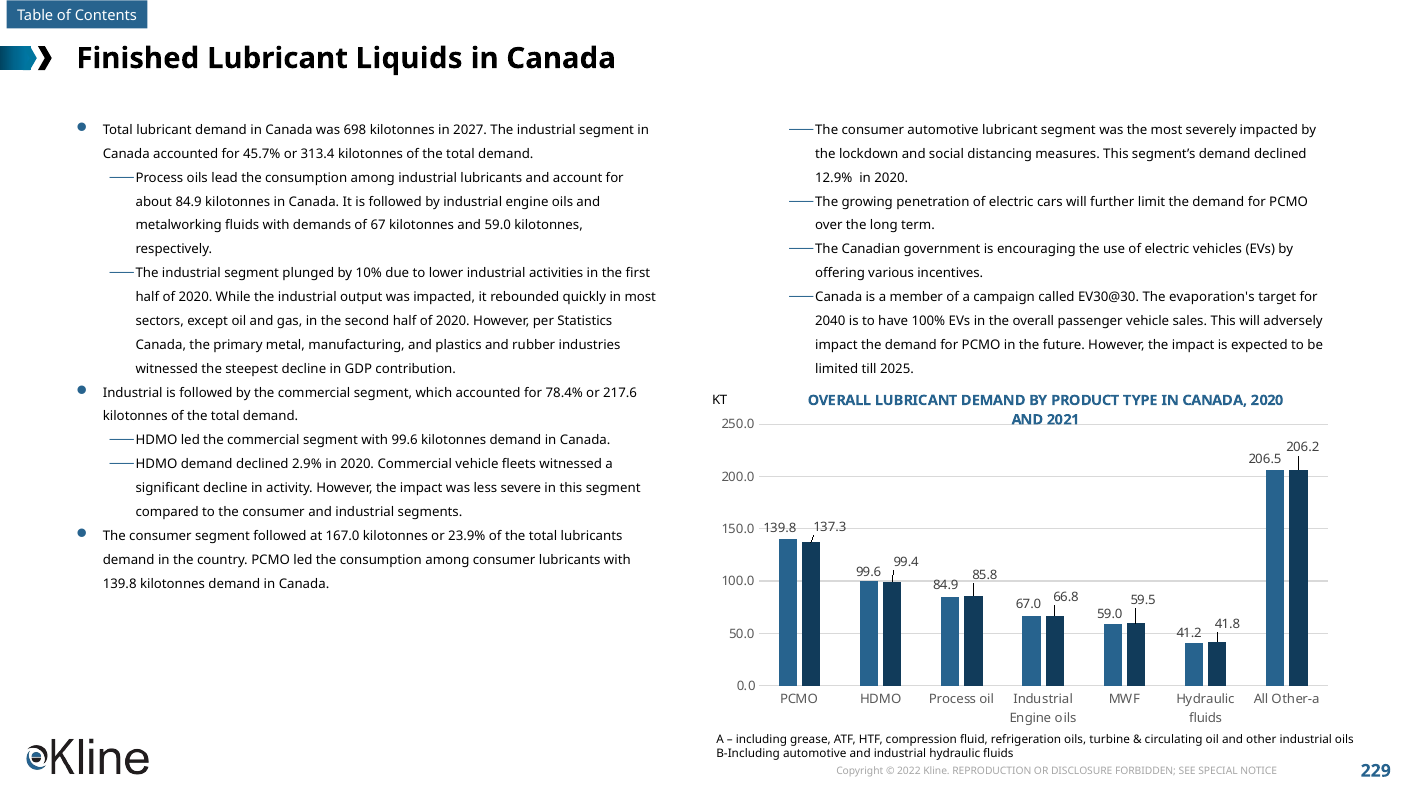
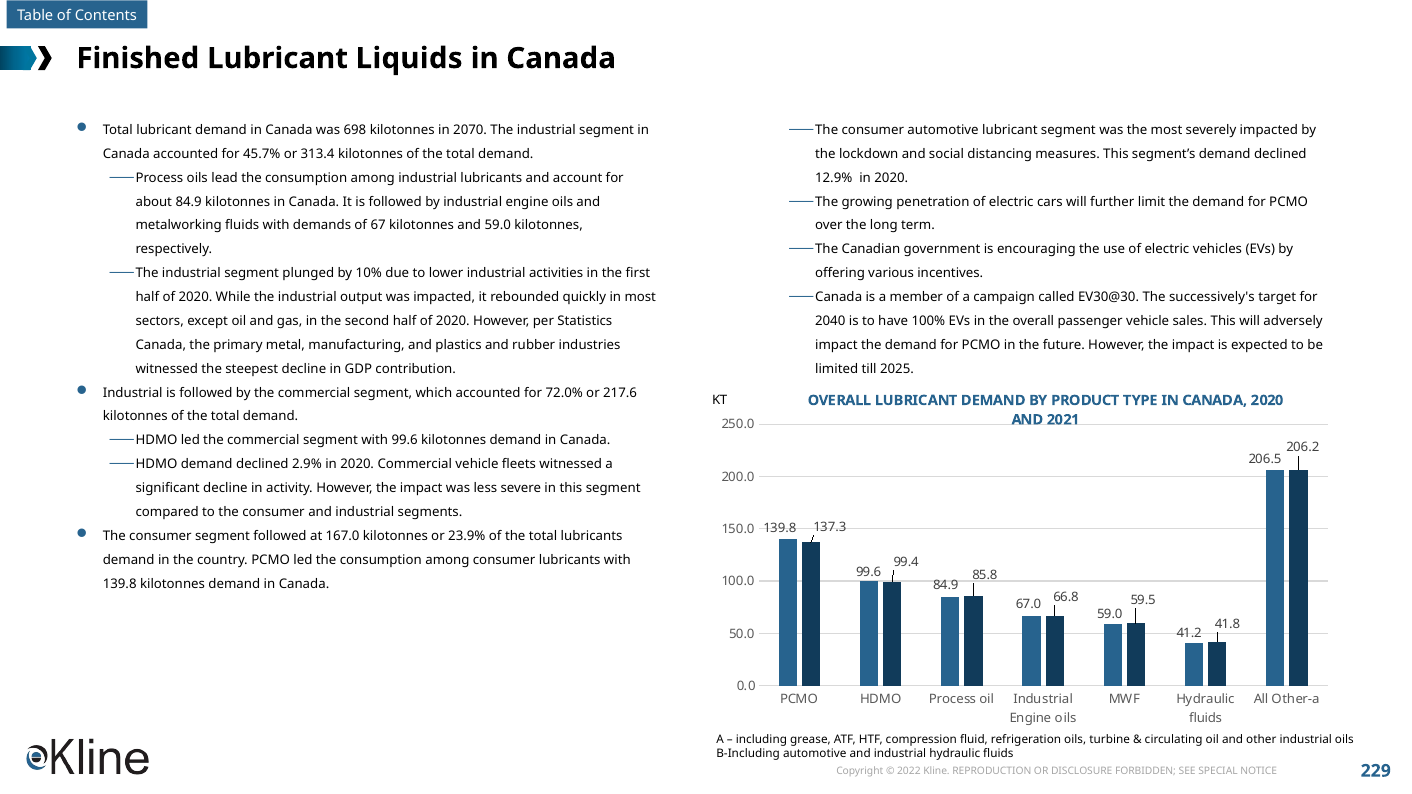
2027: 2027 -> 2070
evaporation's: evaporation's -> successively's
78.4%: 78.4% -> 72.0%
